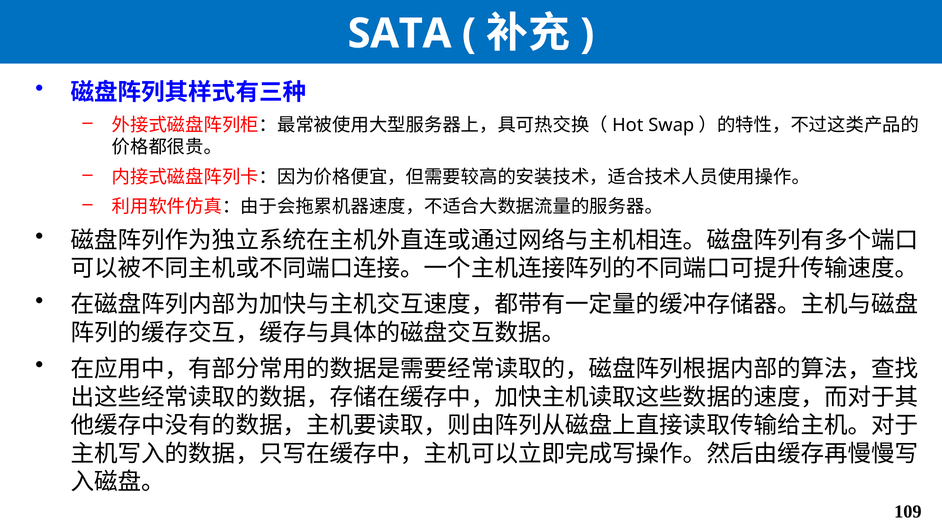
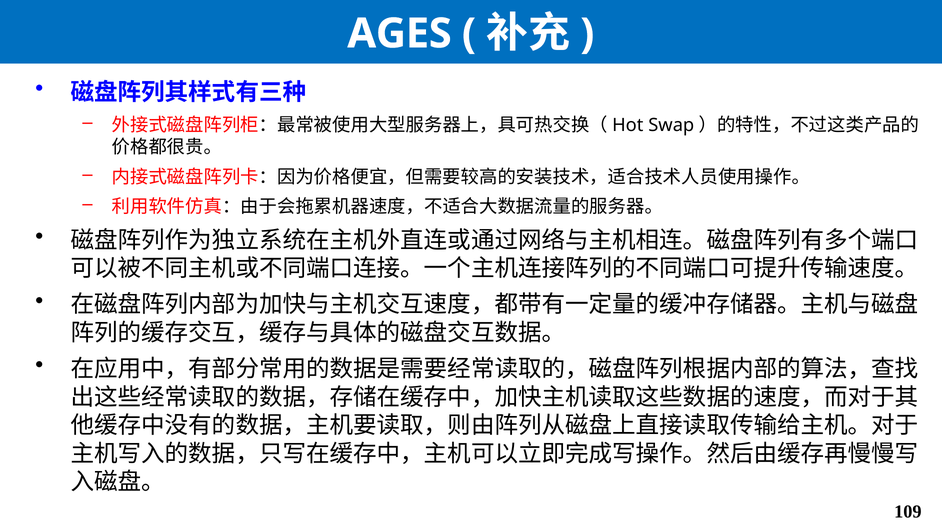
SATA: SATA -> AGES
